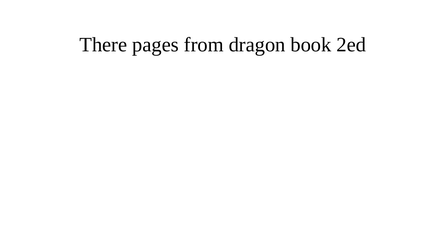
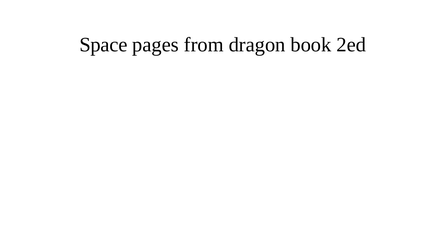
There: There -> Space
